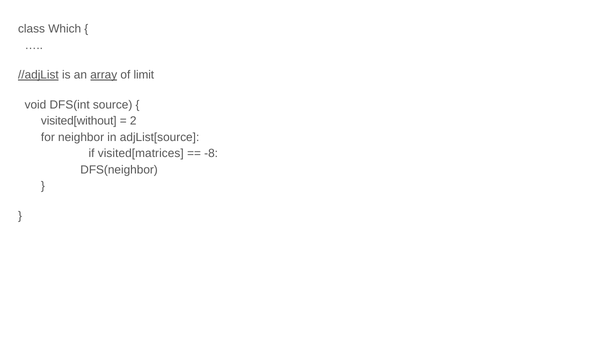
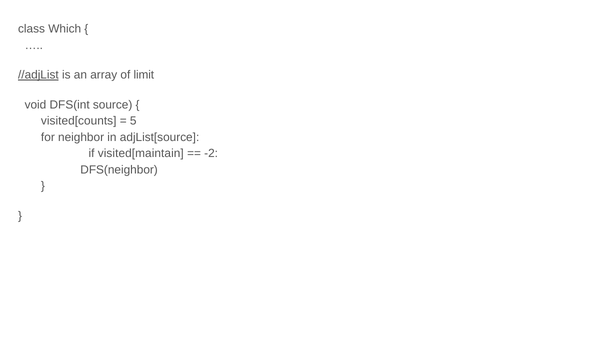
array underline: present -> none
visited[without: visited[without -> visited[counts
2: 2 -> 5
visited[matrices: visited[matrices -> visited[maintain
-8: -8 -> -2
